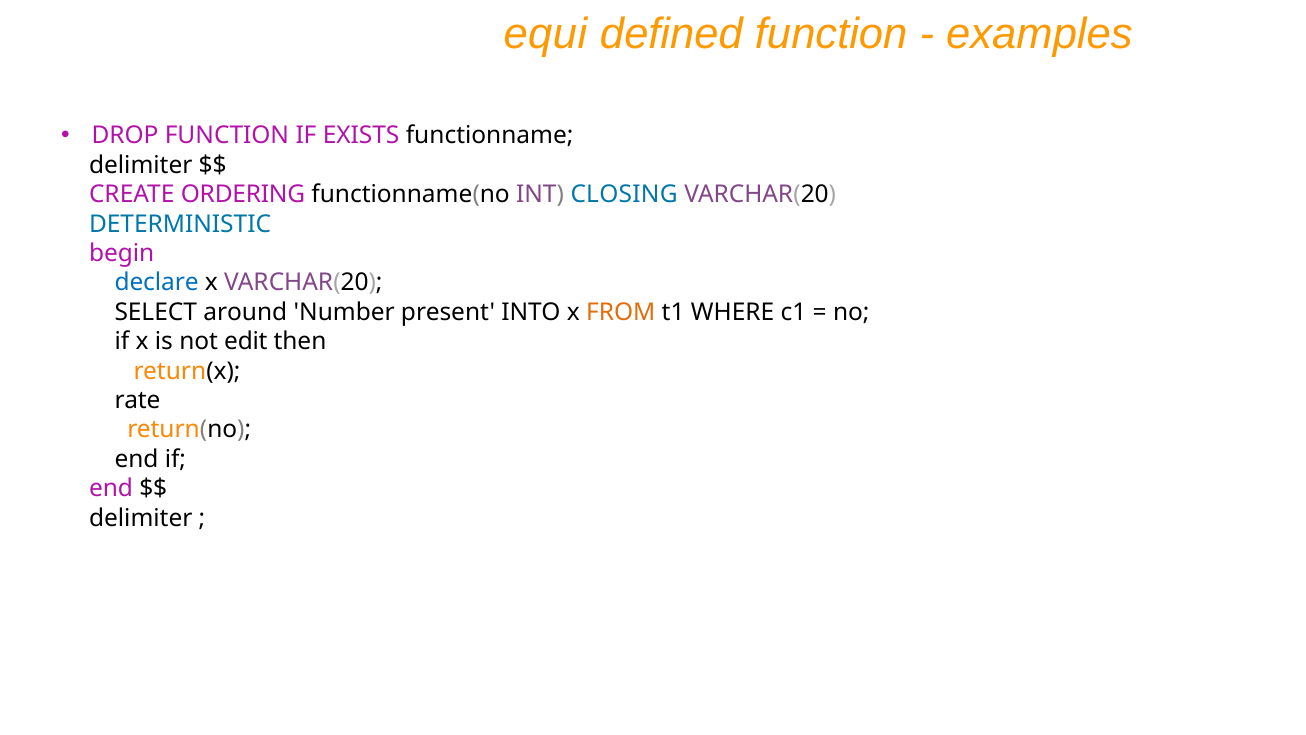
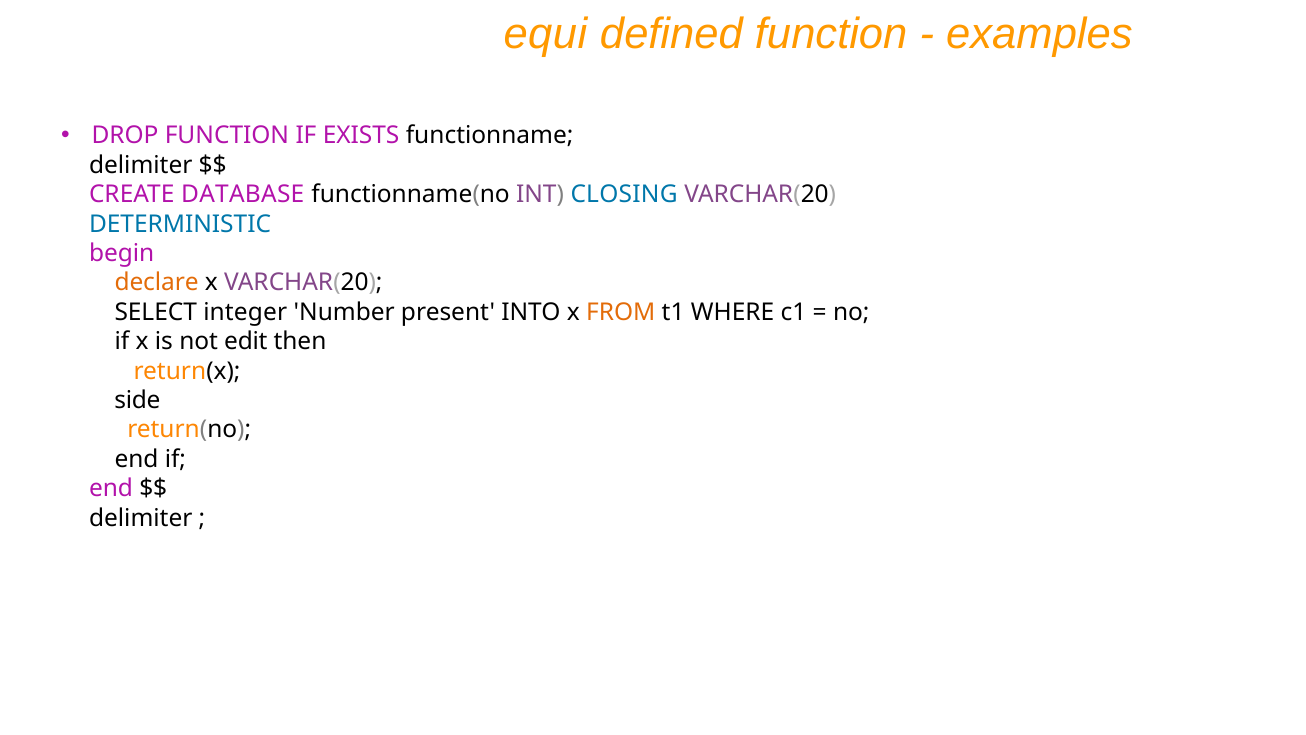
ORDERING: ORDERING -> DATABASE
declare colour: blue -> orange
around: around -> integer
rate: rate -> side
